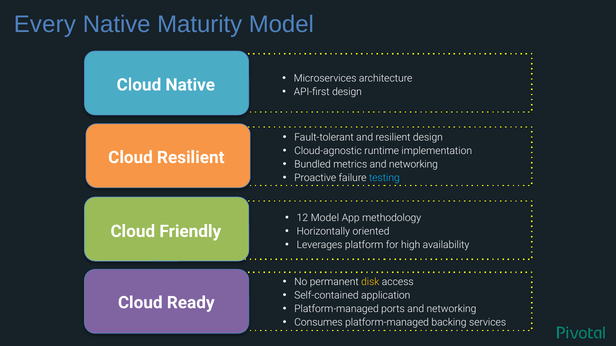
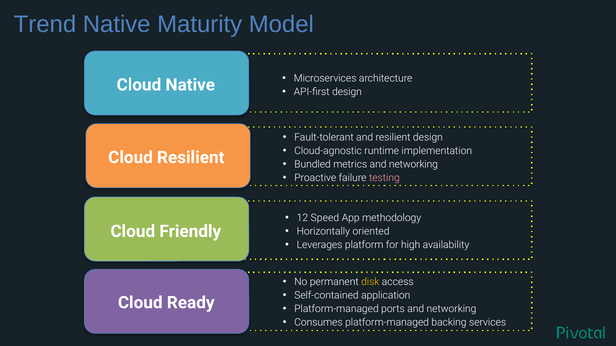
Every: Every -> Trend
testing colour: light blue -> pink
12 Model: Model -> Speed
